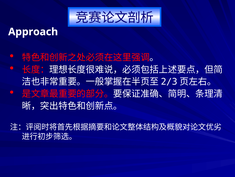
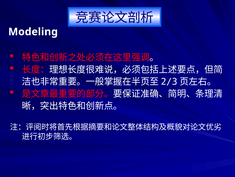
Approach: Approach -> Modeling
